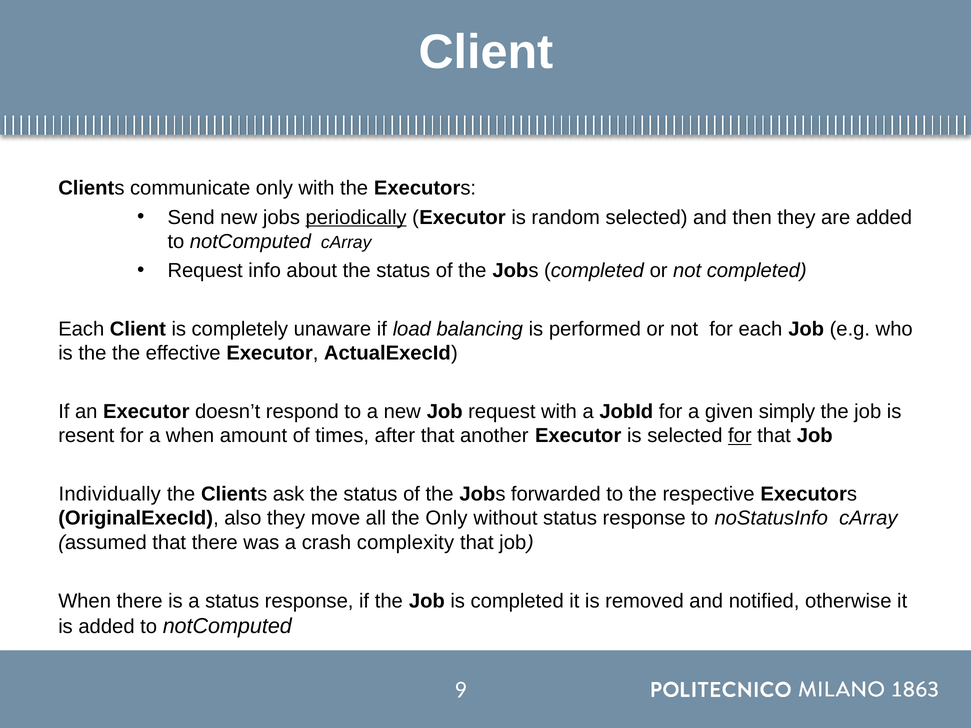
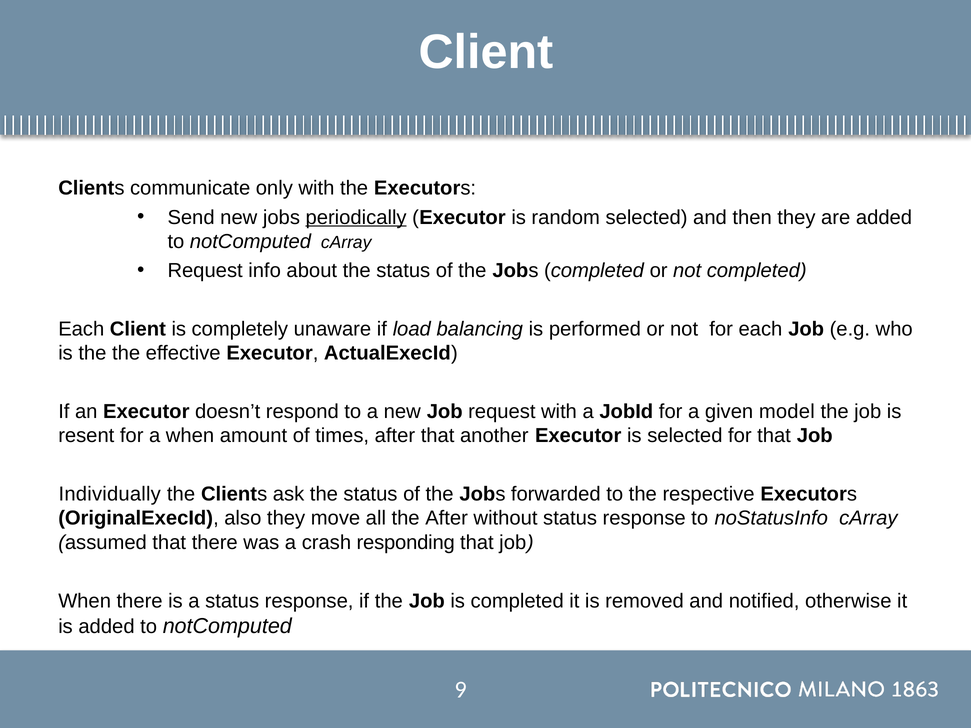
simply: simply -> model
for at (740, 436) underline: present -> none
the Only: Only -> After
complexity: complexity -> responding
